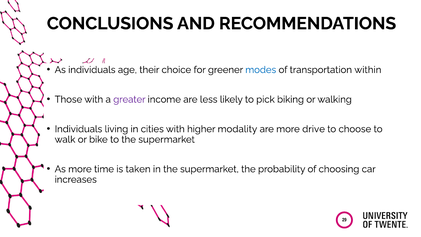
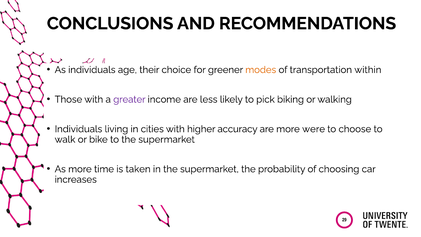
modes colour: blue -> orange
modality: modality -> accuracy
drive: drive -> were
